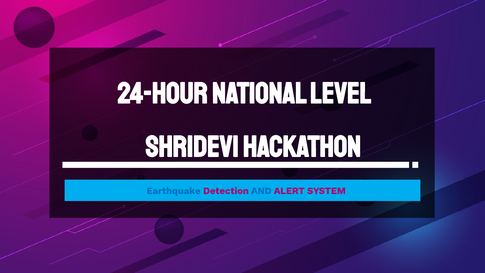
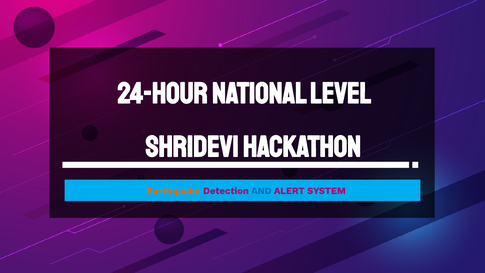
Earthquake colour: blue -> orange
